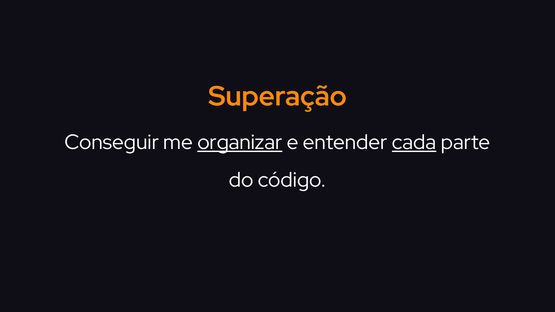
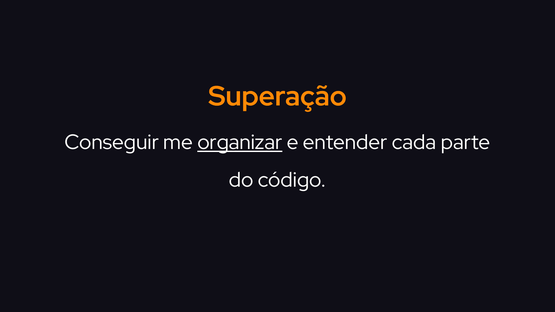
cada underline: present -> none
